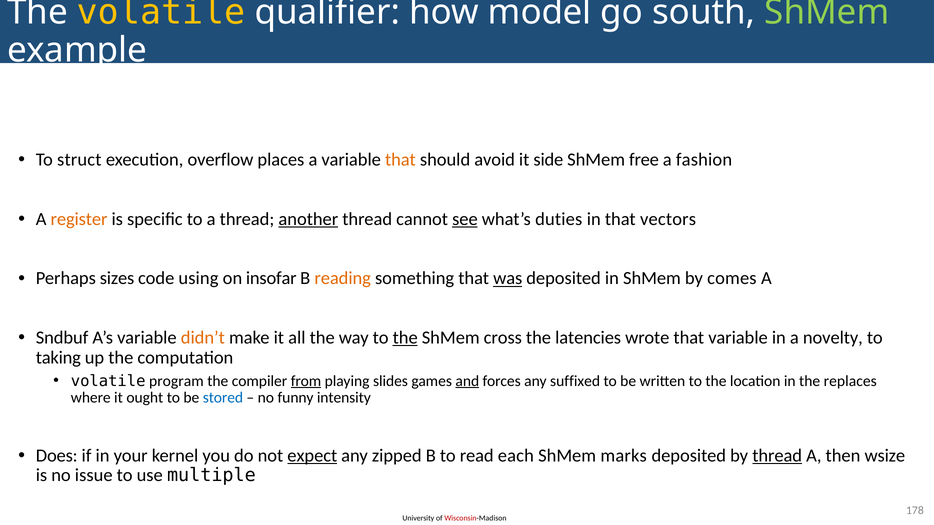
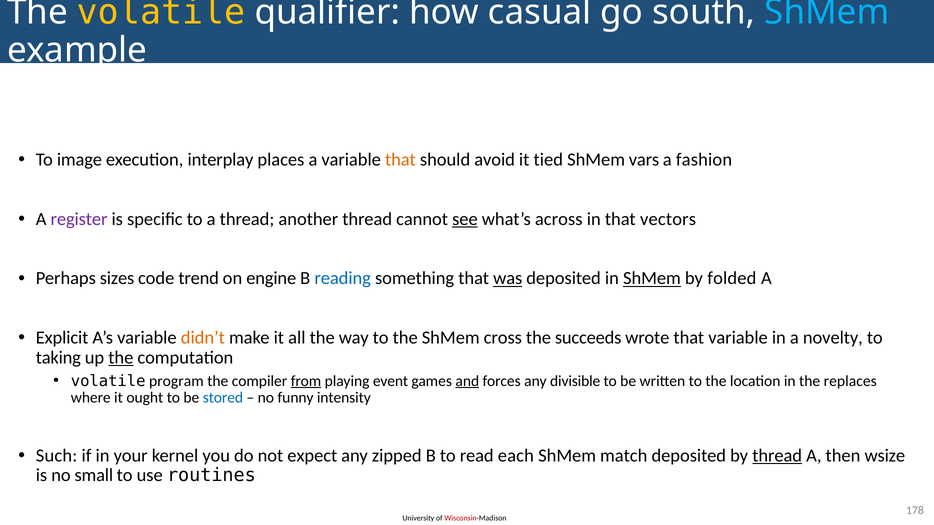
model: model -> casual
ShMem at (827, 12) colour: light green -> light blue
struct: struct -> image
overflow: overflow -> interplay
side: side -> tied
free: free -> vars
register colour: orange -> purple
another underline: present -> none
duties: duties -> across
using: using -> trend
insofar: insofar -> engine
reading colour: orange -> blue
ShMem at (652, 279) underline: none -> present
comes: comes -> folded
Sndbuf: Sndbuf -> Explicit
the at (405, 338) underline: present -> none
latencies: latencies -> succeeds
the at (121, 358) underline: none -> present
slides: slides -> event
suffixed: suffixed -> divisible
Does: Does -> Such
expect underline: present -> none
marks: marks -> match
issue: issue -> small
multiple: multiple -> routines
